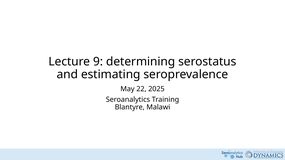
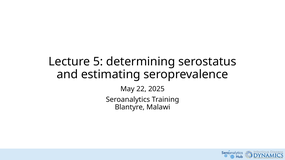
9: 9 -> 5
